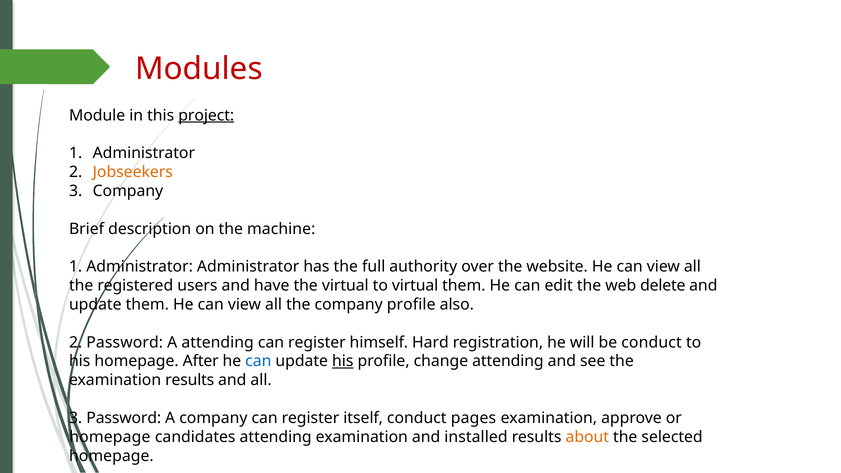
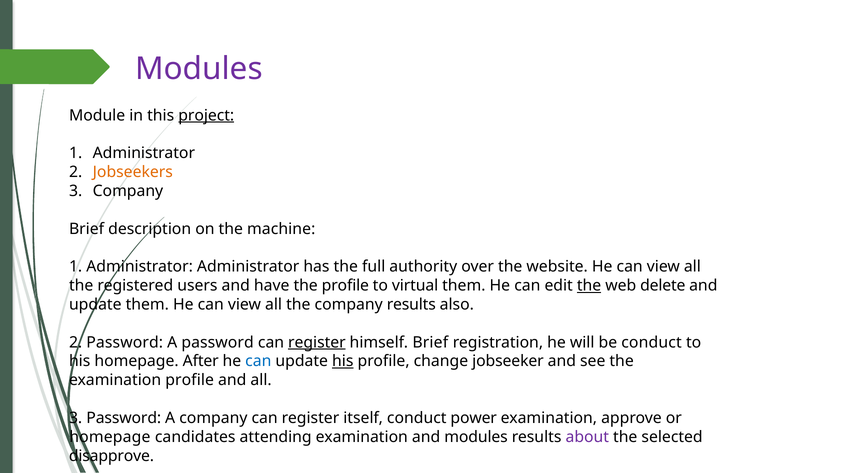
Modules at (199, 69) colour: red -> purple
the virtual: virtual -> profile
the at (589, 286) underline: none -> present
company profile: profile -> results
A attending: attending -> password
register at (317, 342) underline: none -> present
himself Hard: Hard -> Brief
change attending: attending -> jobseeker
examination results: results -> profile
pages: pages -> power
and installed: installed -> modules
about colour: orange -> purple
homepage at (111, 456): homepage -> disapprove
